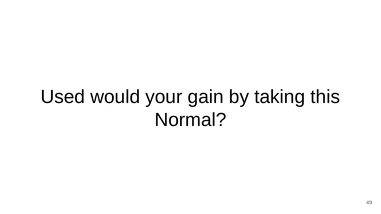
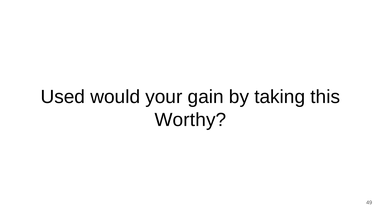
Normal: Normal -> Worthy
